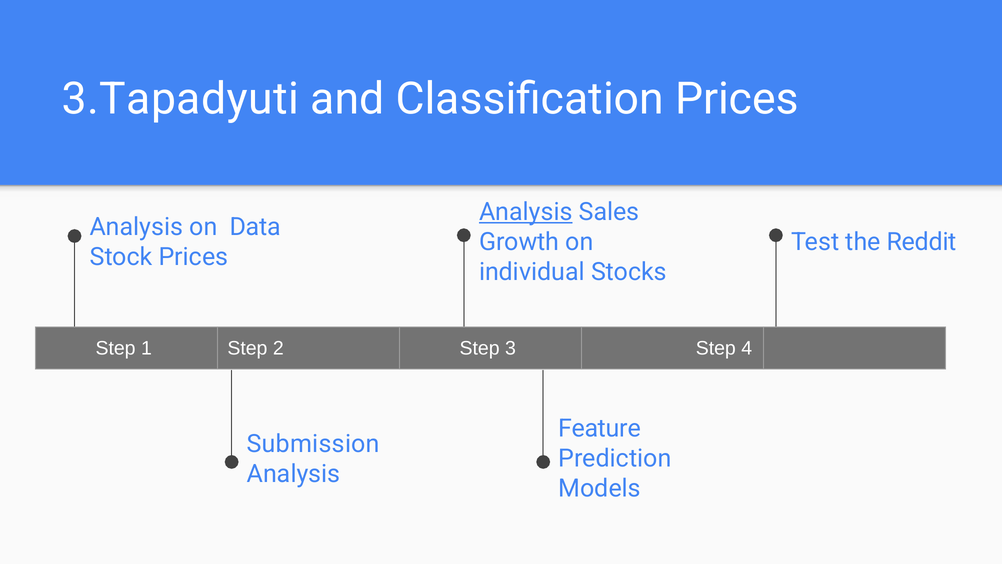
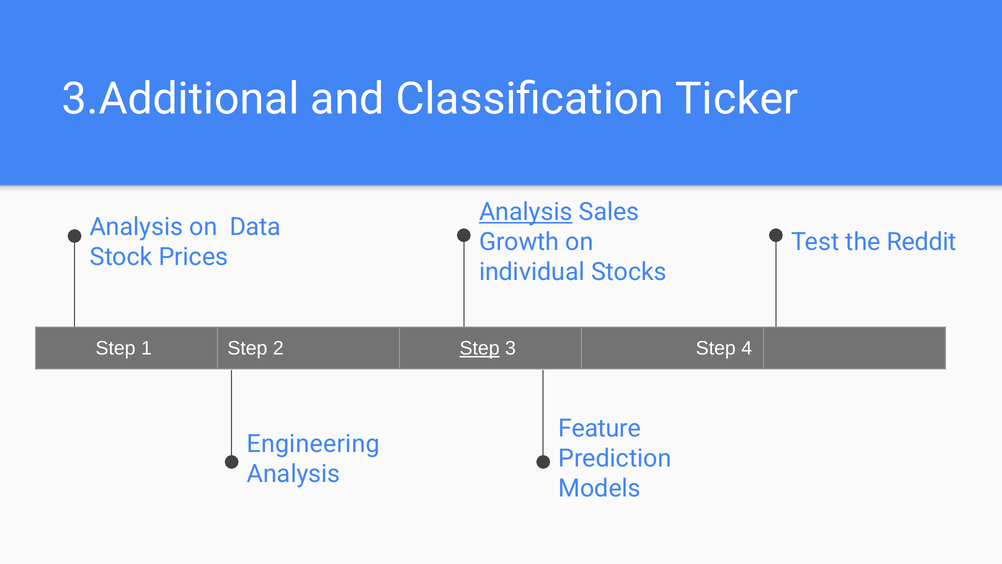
3.Tapadyuti: 3.Tapadyuti -> 3.Additional
Classification Prices: Prices -> Ticker
Step at (480, 348) underline: none -> present
Submission: Submission -> Engineering
